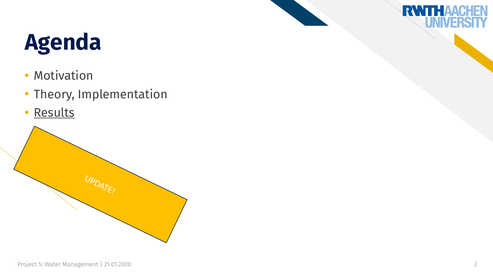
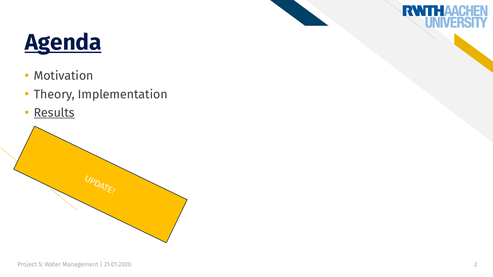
Agenda underline: none -> present
